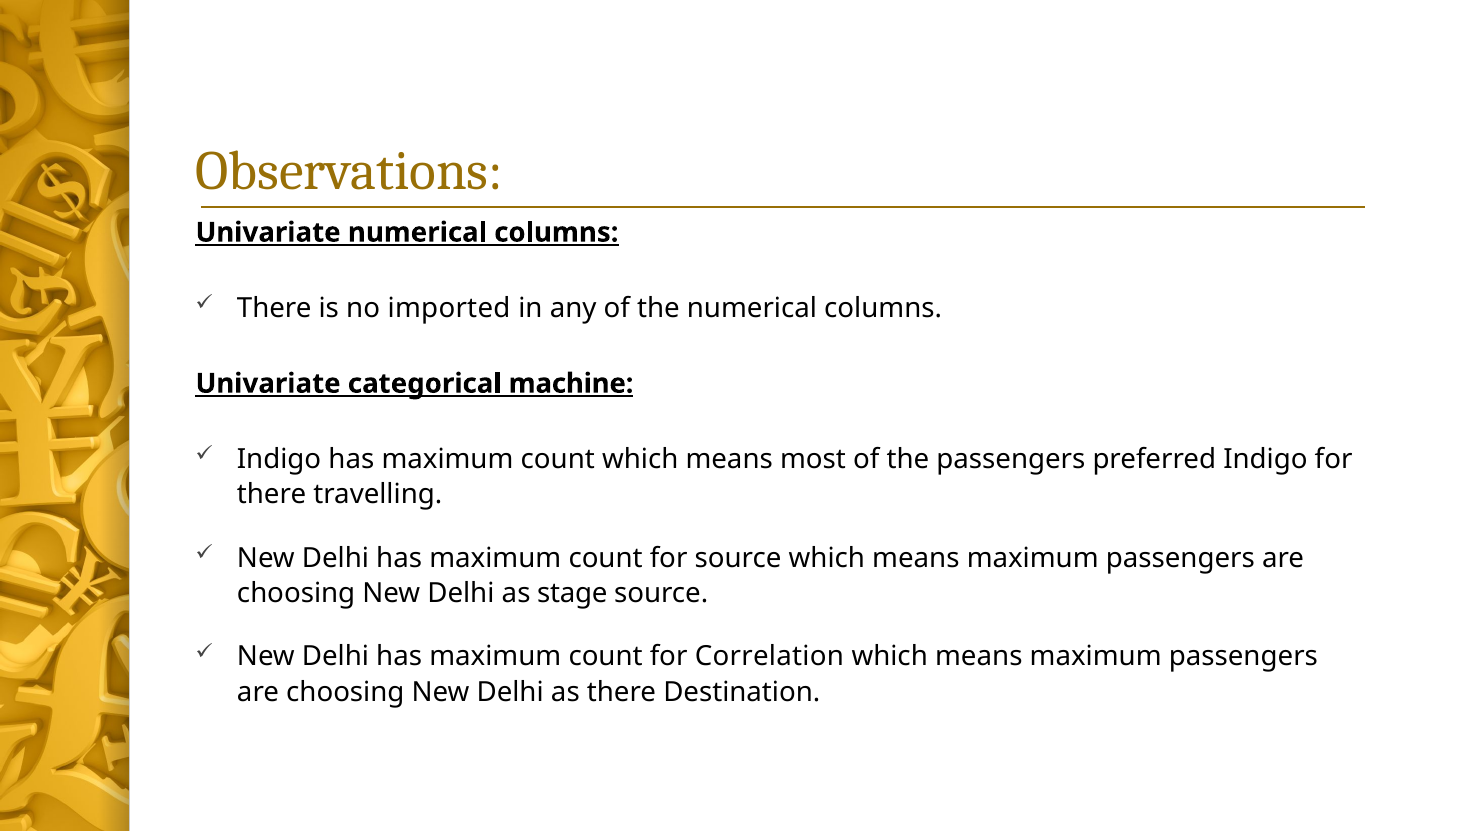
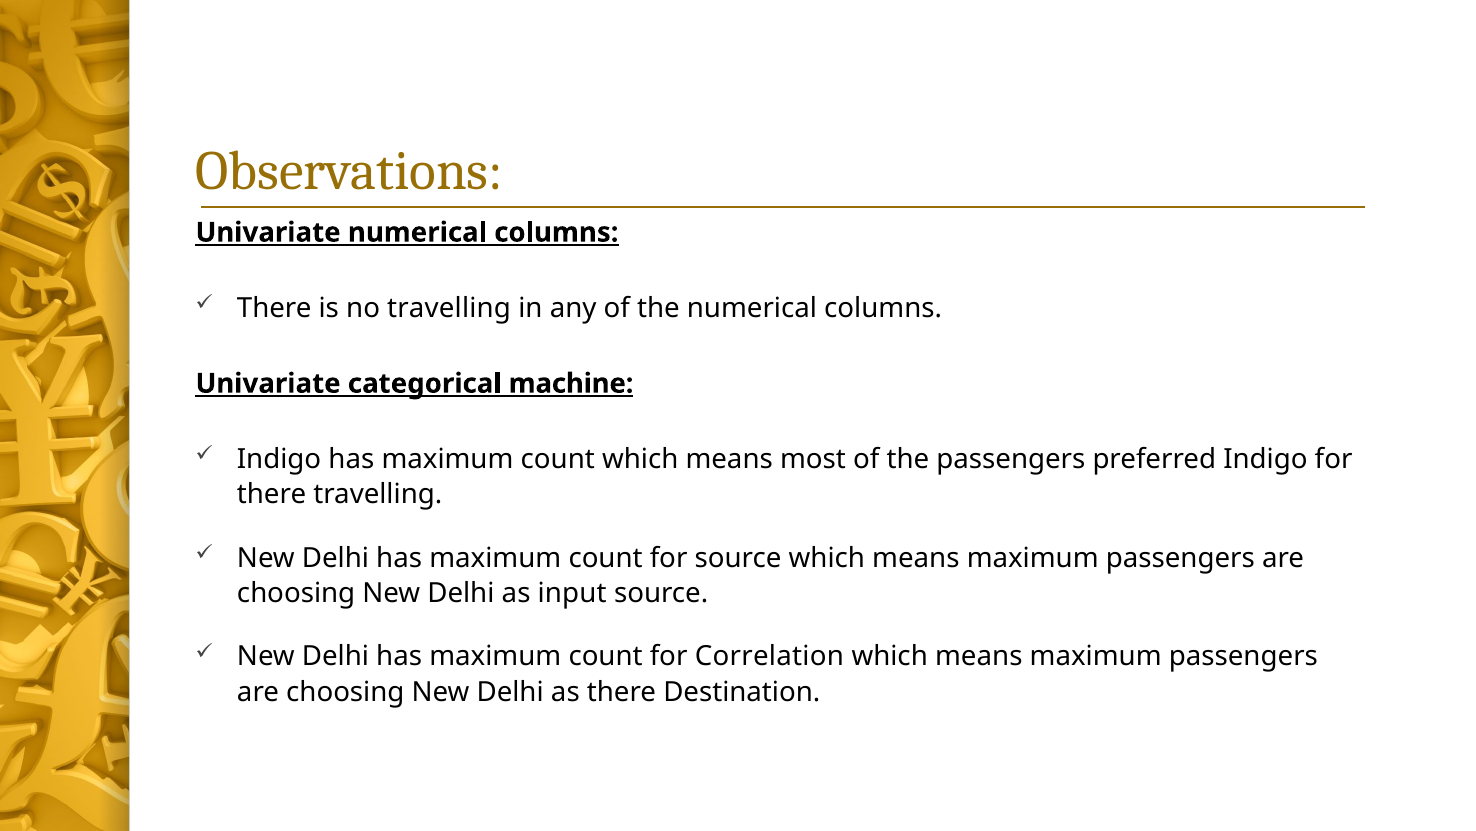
no imported: imported -> travelling
stage: stage -> input
